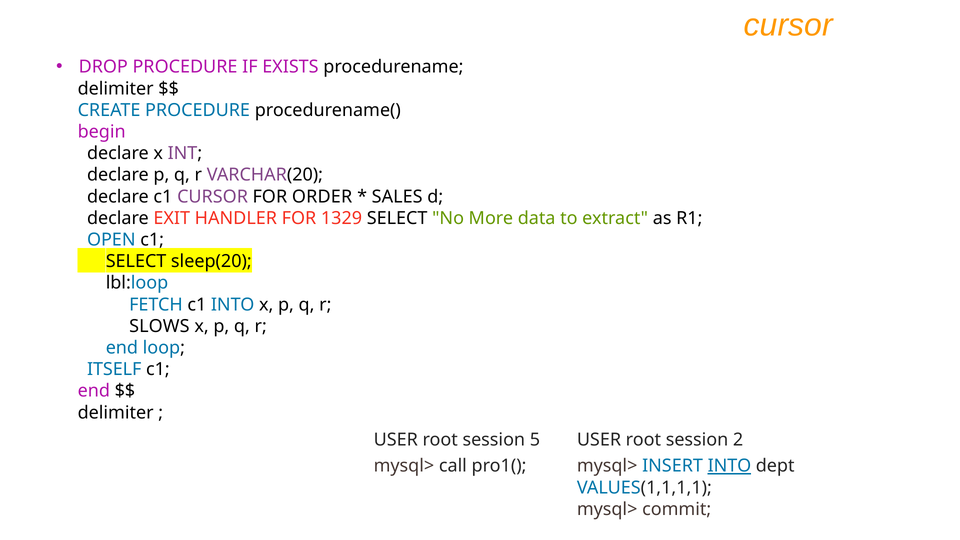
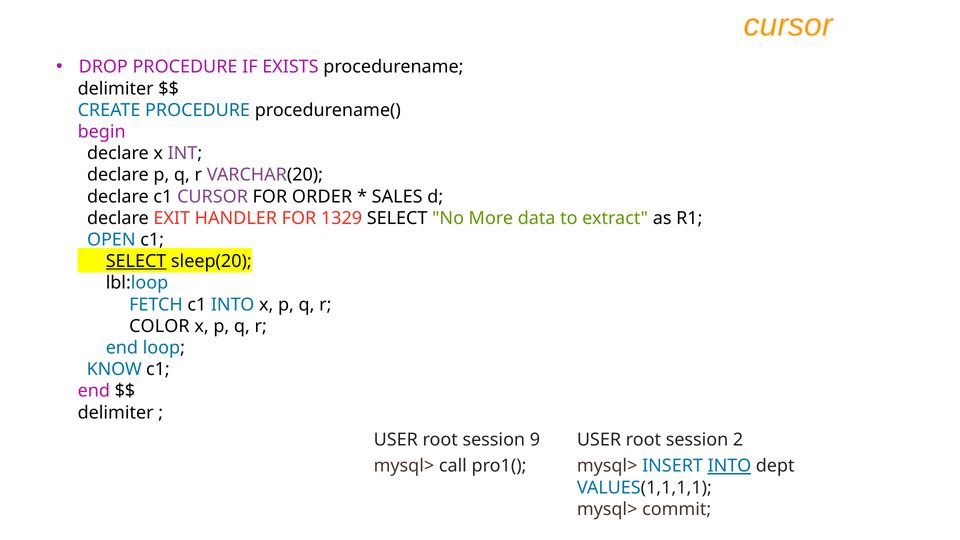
SELECT at (136, 261) underline: none -> present
SLOWS: SLOWS -> COLOR
ITSELF: ITSELF -> KNOW
5: 5 -> 9
